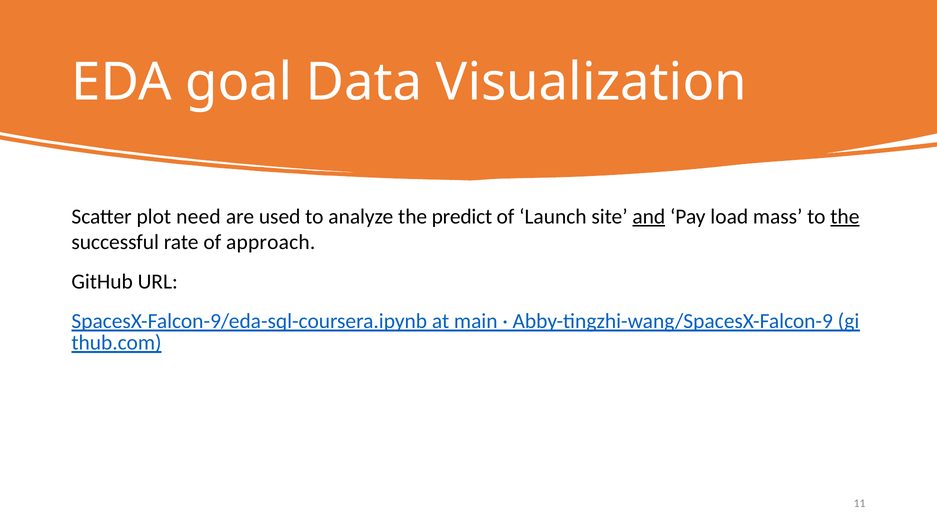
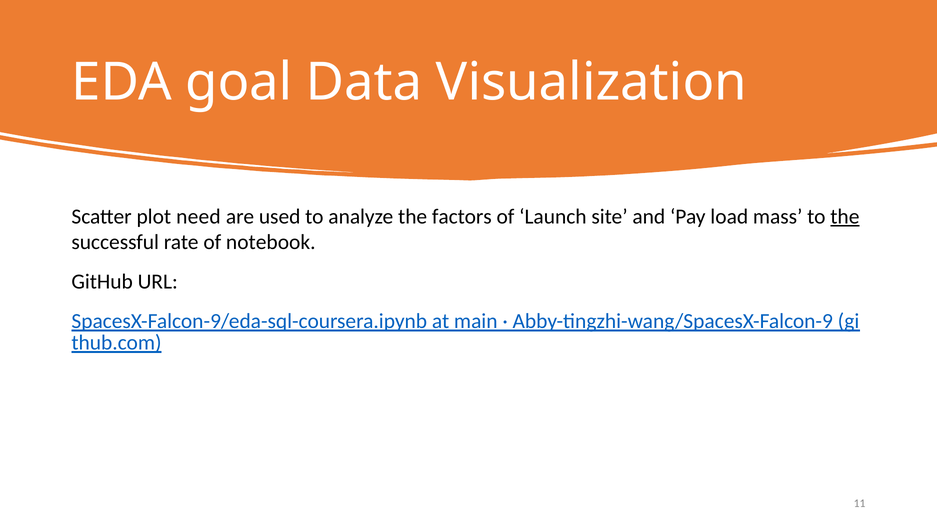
predict: predict -> factors
and underline: present -> none
approach: approach -> notebook
